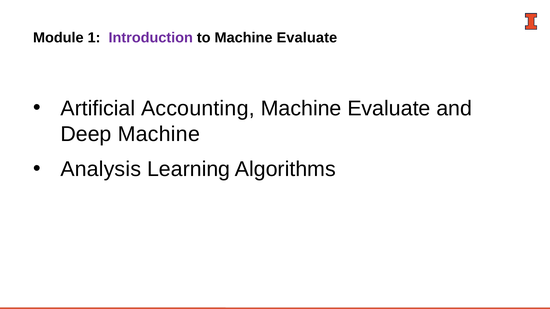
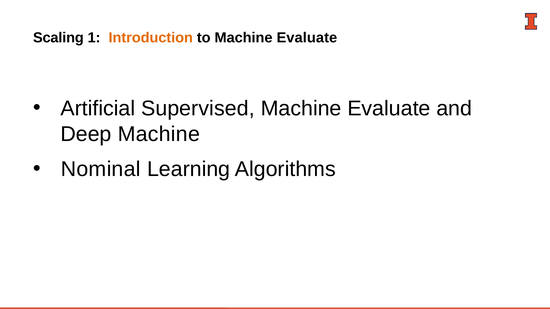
Module: Module -> Scaling
Introduction colour: purple -> orange
Accounting: Accounting -> Supervised
Analysis: Analysis -> Nominal
